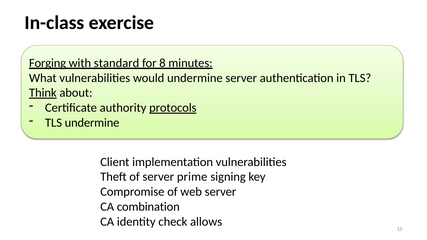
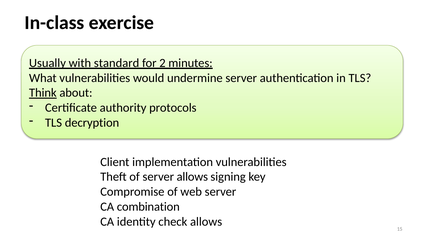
Forging: Forging -> Usually
8: 8 -> 2
protocols underline: present -> none
TLS undermine: undermine -> decryption
server prime: prime -> allows
